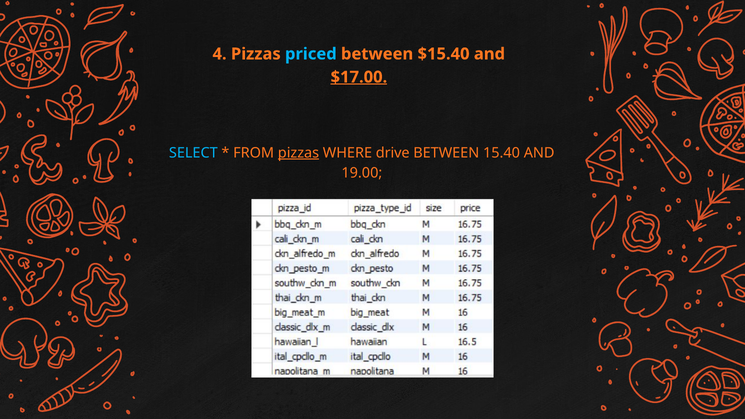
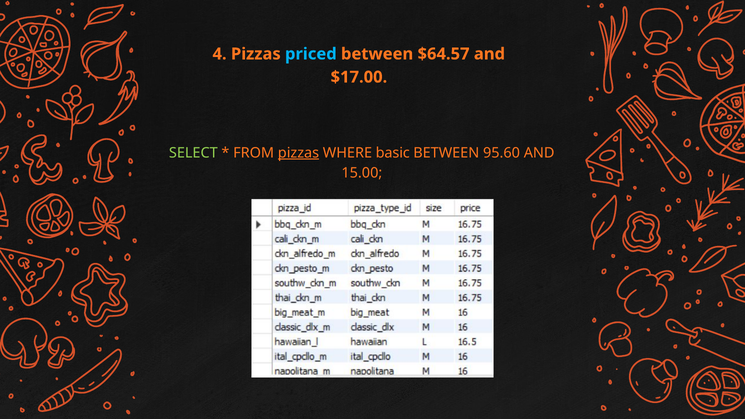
$15.40: $15.40 -> $64.57
$17.00 underline: present -> none
SELECT colour: light blue -> light green
drive: drive -> basic
15.40: 15.40 -> 95.60
19.00: 19.00 -> 15.00
